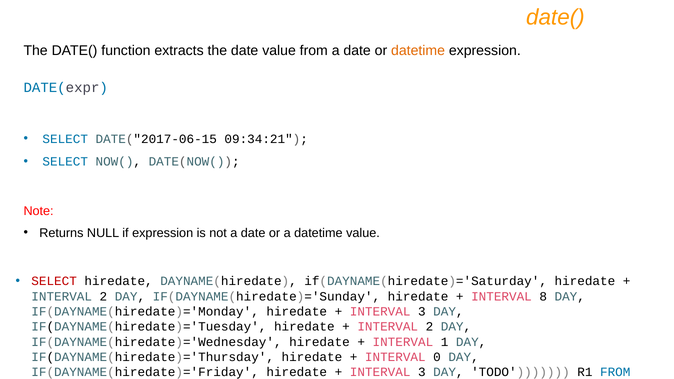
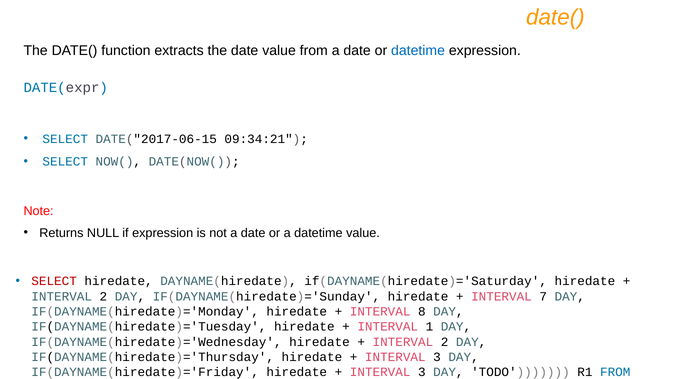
datetime at (418, 51) colour: orange -> blue
8: 8 -> 7
3 at (422, 312): 3 -> 8
2 at (429, 327): 2 -> 1
1 at (445, 342): 1 -> 2
0 at (437, 357): 0 -> 3
